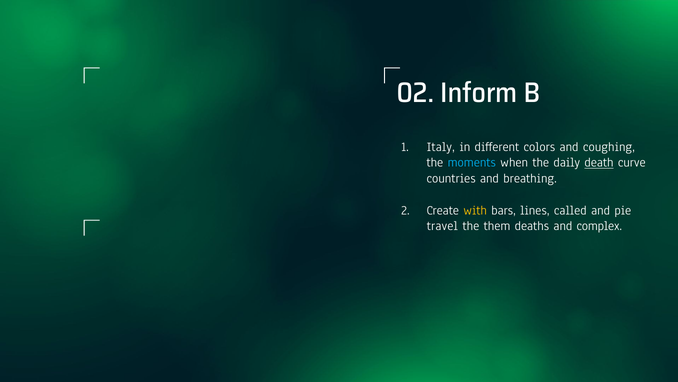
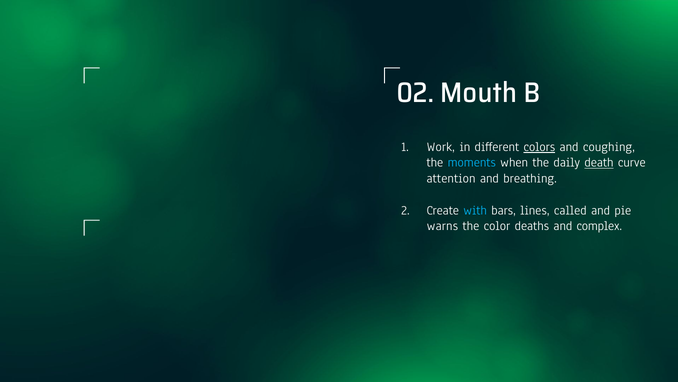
Inform: Inform -> Mouth
Italy: Italy -> Work
colors underline: none -> present
countries: countries -> attention
with colour: yellow -> light blue
travel: travel -> warns
them: them -> color
